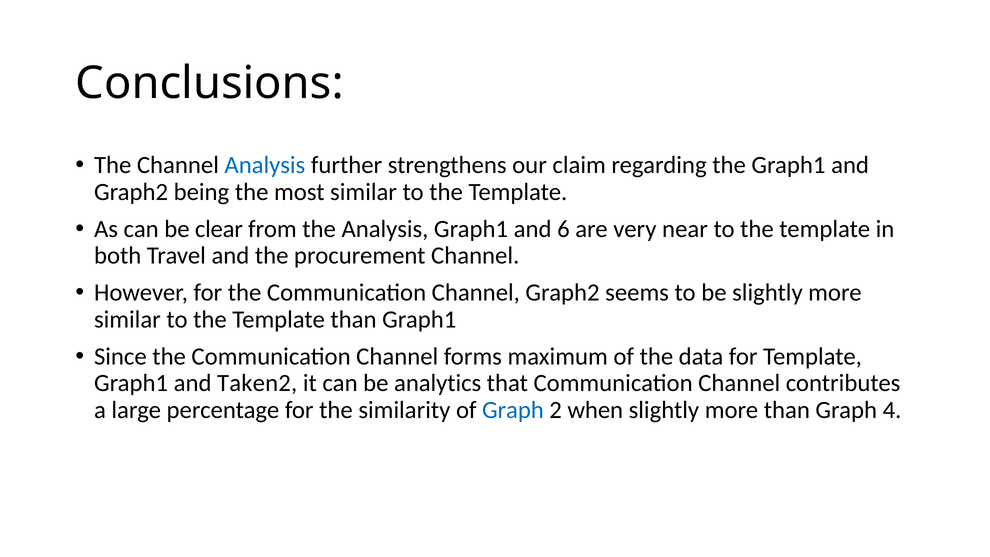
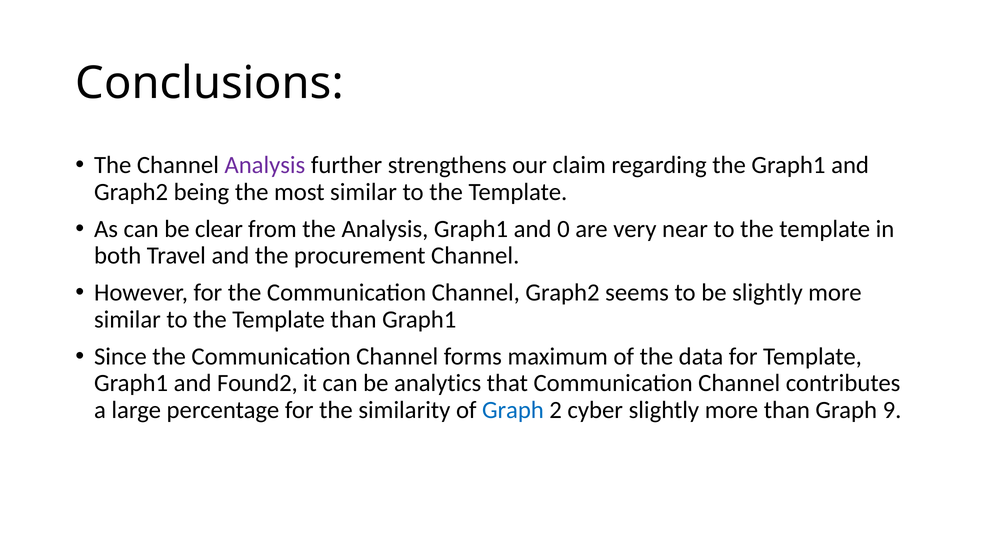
Analysis at (265, 165) colour: blue -> purple
6: 6 -> 0
Taken2: Taken2 -> Found2
when: when -> cyber
4: 4 -> 9
